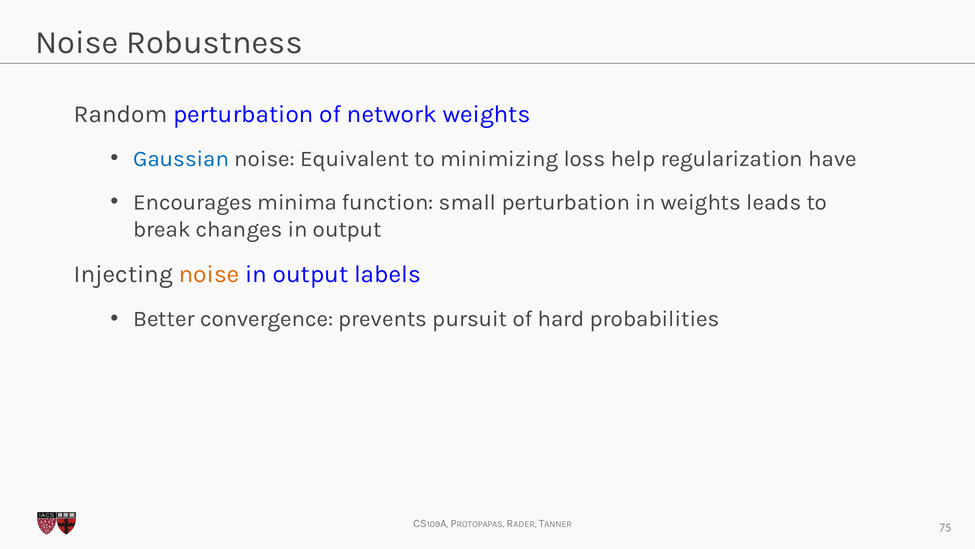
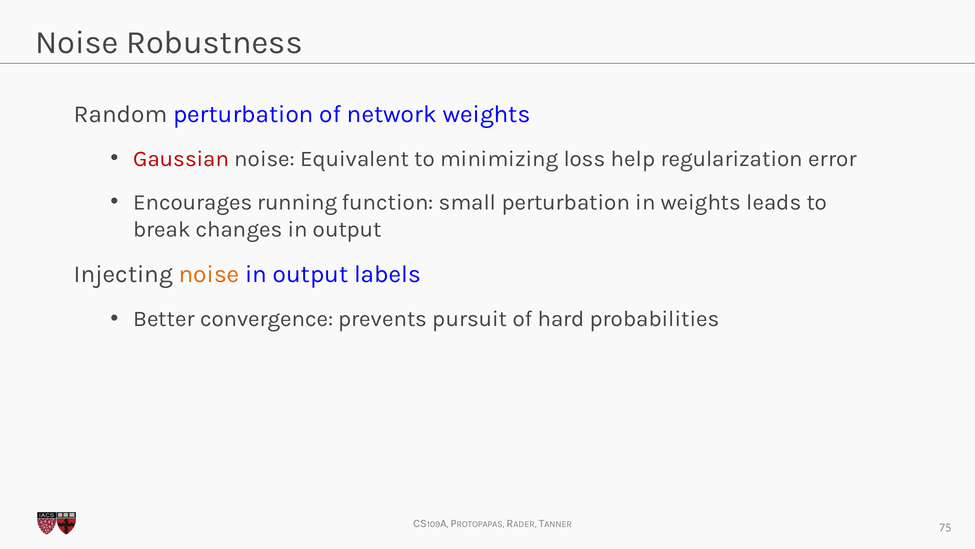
Gaussian colour: blue -> red
have: have -> error
minima: minima -> running
